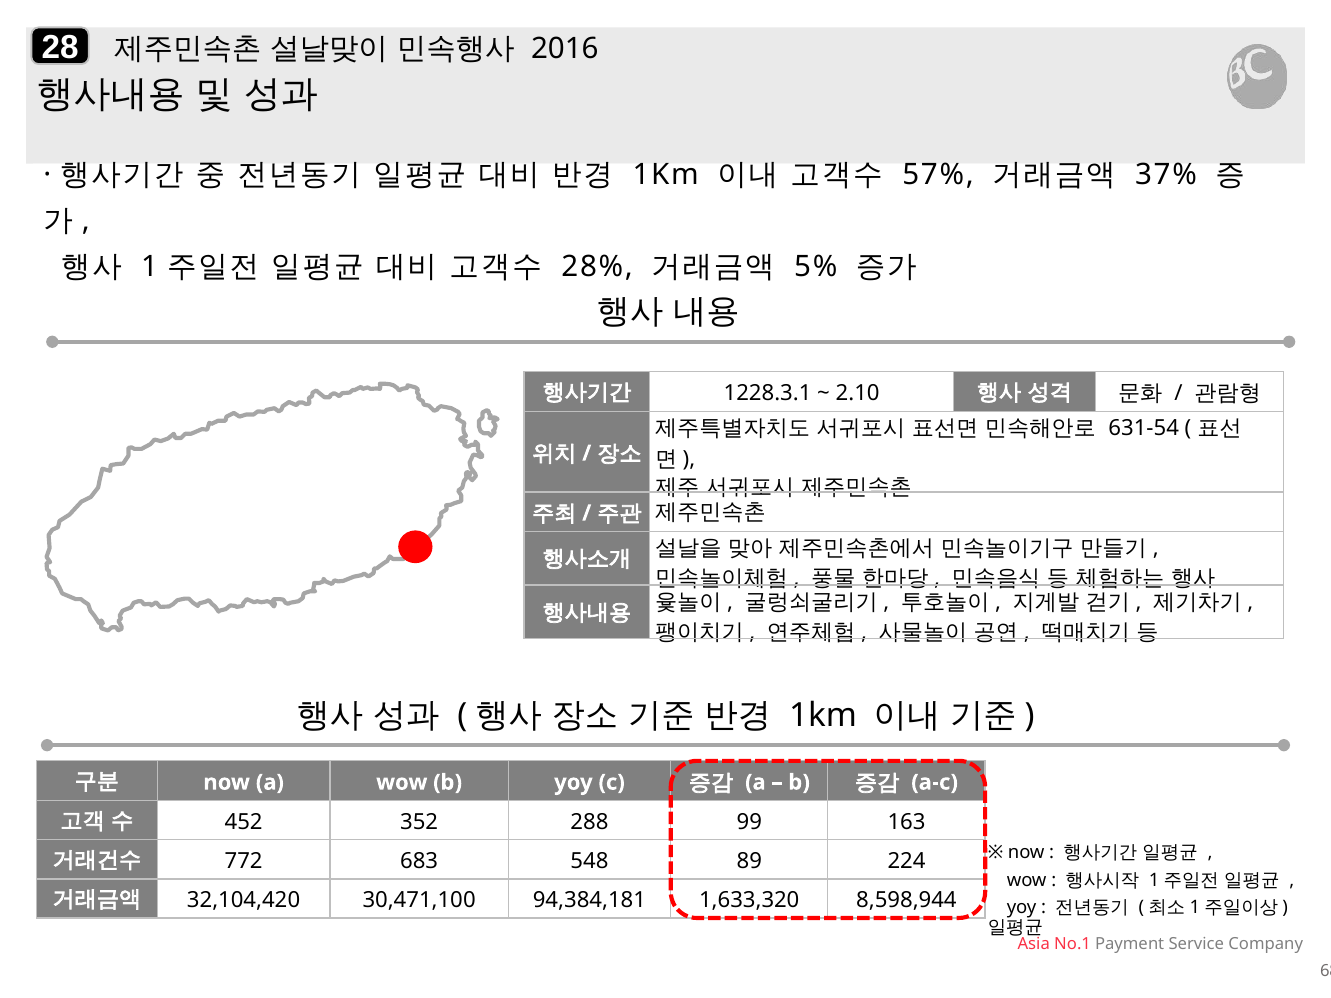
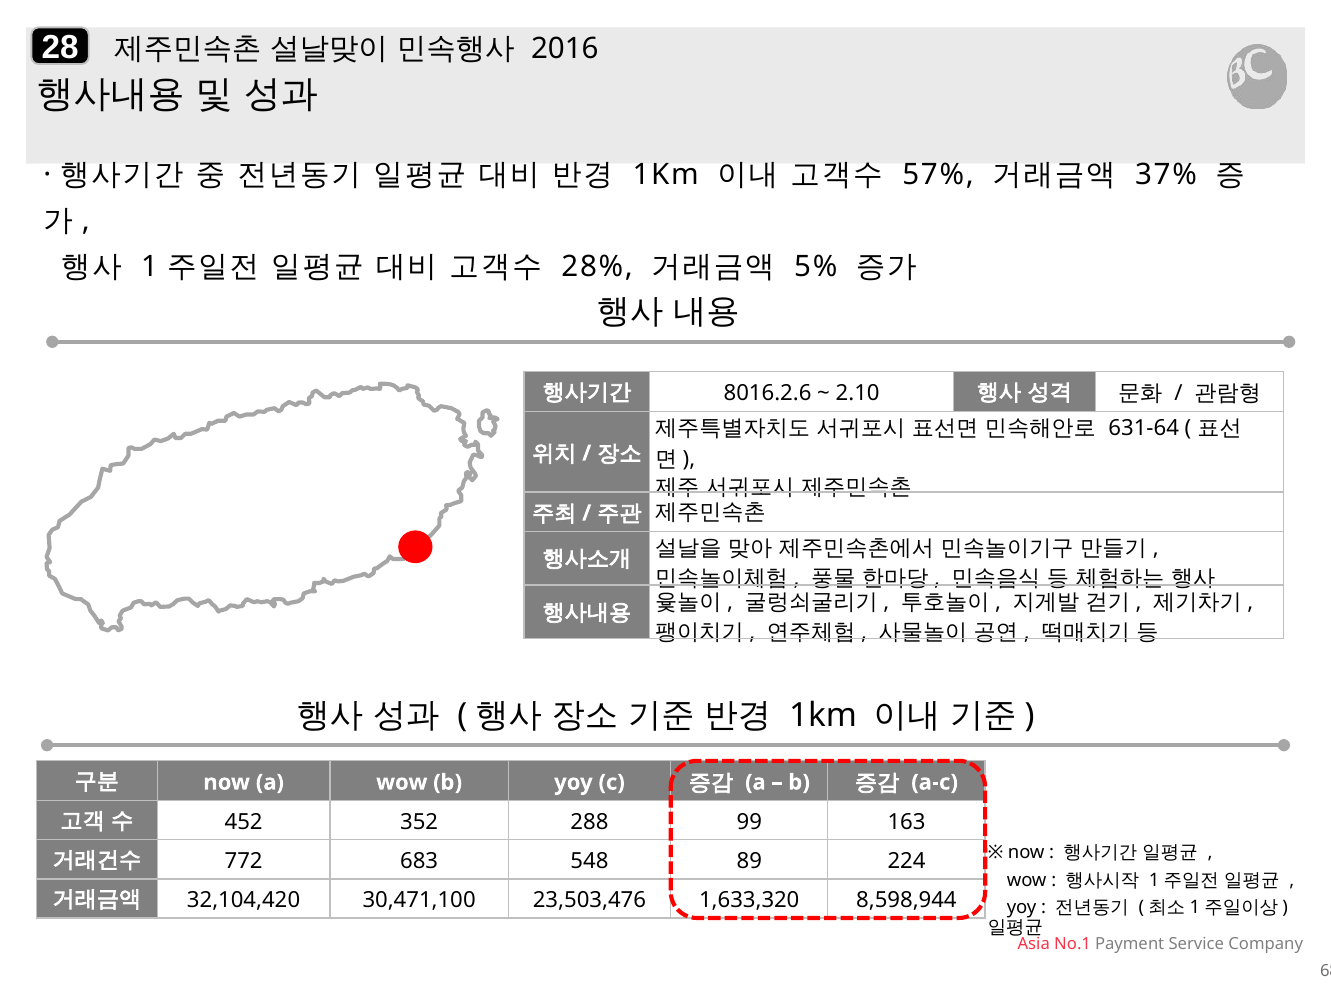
1228.3.1: 1228.3.1 -> 8016.2.6
631-54: 631-54 -> 631-64
94,384,181: 94,384,181 -> 23,503,476
